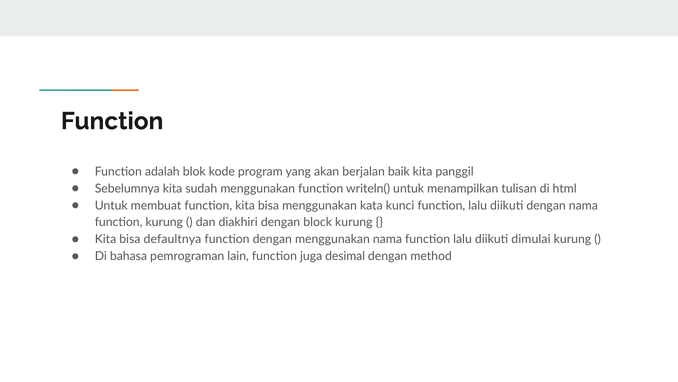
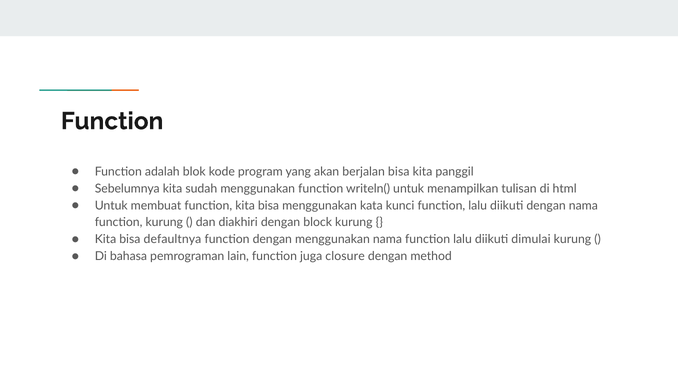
berjalan baik: baik -> bisa
desimal: desimal -> closure
